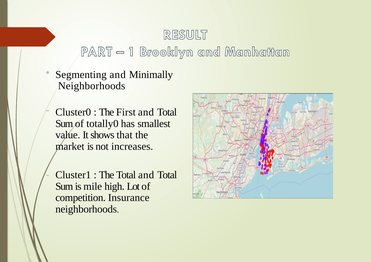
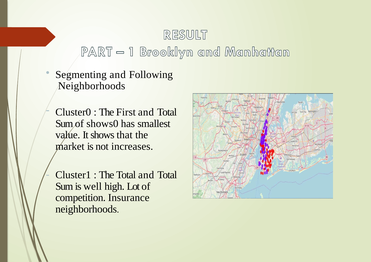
Minimally: Minimally -> Following
totally0: totally0 -> shows0
mile: mile -> well
